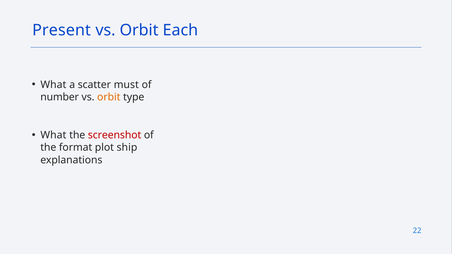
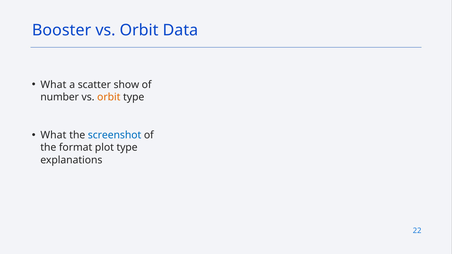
Present: Present -> Booster
Each: Each -> Data
must: must -> show
screenshot colour: red -> blue
plot ship: ship -> type
